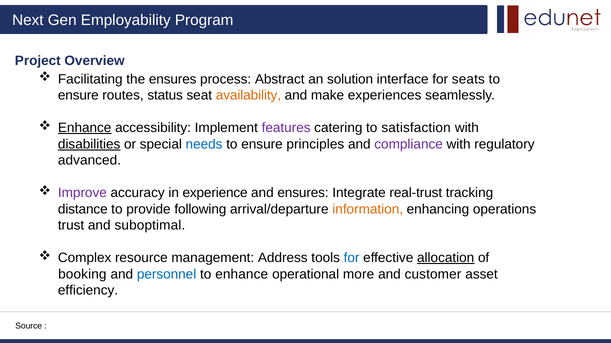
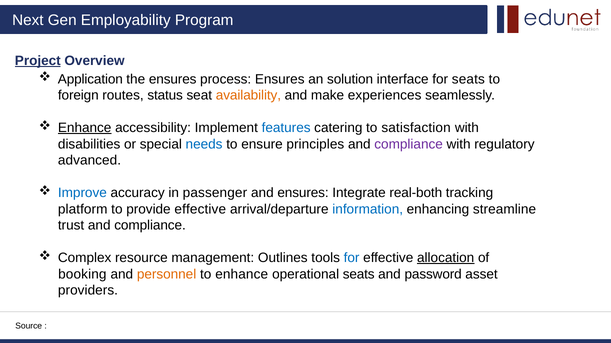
Project underline: none -> present
Facilitating: Facilitating -> Application
process Abstract: Abstract -> Ensures
ensure at (78, 95): ensure -> foreign
features colour: purple -> blue
disabilities underline: present -> none
Improve colour: purple -> blue
experience: experience -> passenger
real-trust: real-trust -> real-both
distance: distance -> platform
provide following: following -> effective
information colour: orange -> blue
operations: operations -> streamline
trust and suboptimal: suboptimal -> compliance
Address: Address -> Outlines
personnel colour: blue -> orange
operational more: more -> seats
customer: customer -> password
efficiency: efficiency -> providers
